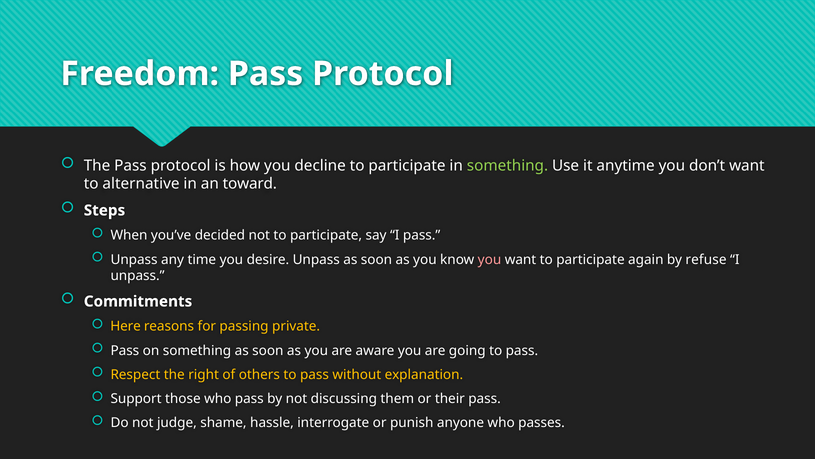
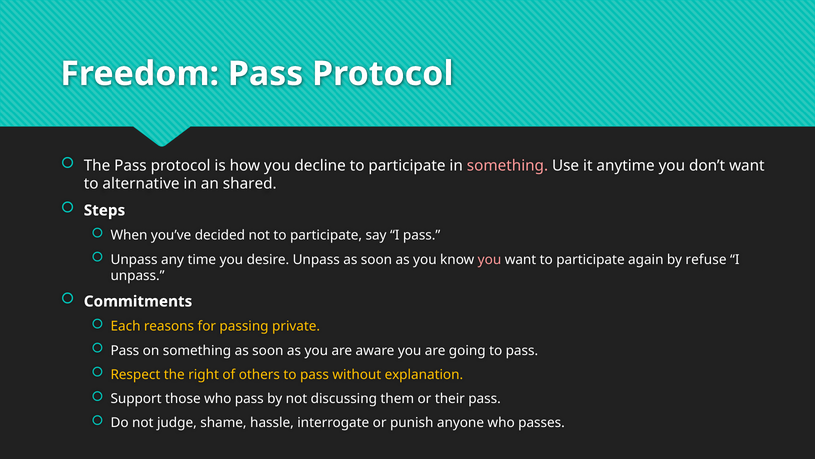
something at (507, 165) colour: light green -> pink
toward: toward -> shared
Here: Here -> Each
